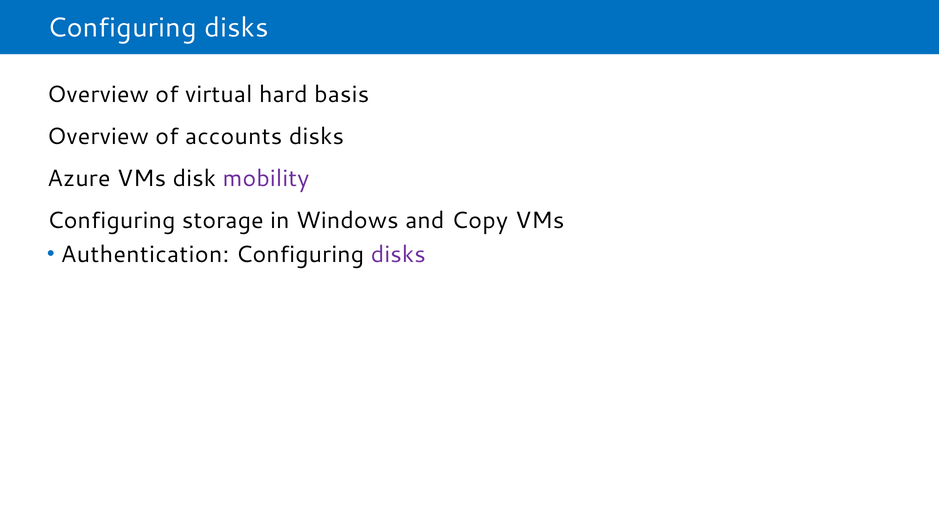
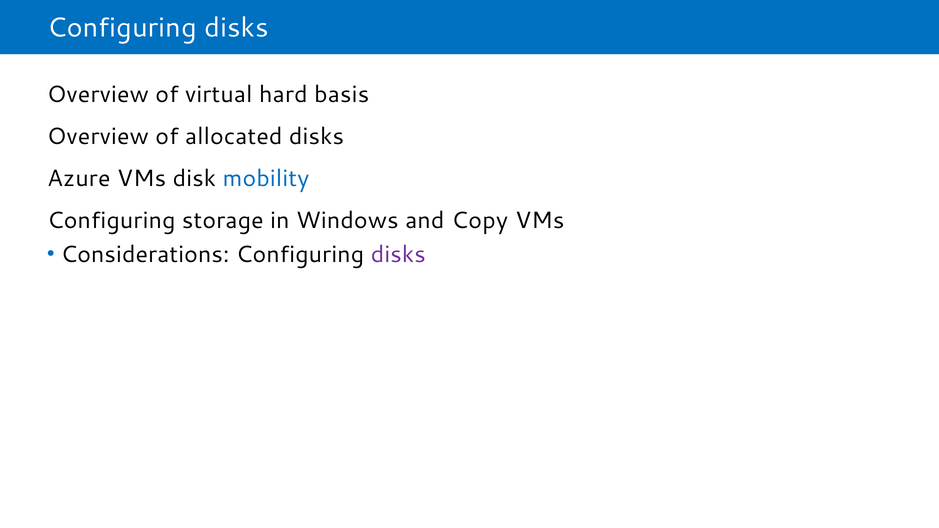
accounts: accounts -> allocated
mobility colour: purple -> blue
Authentication: Authentication -> Considerations
